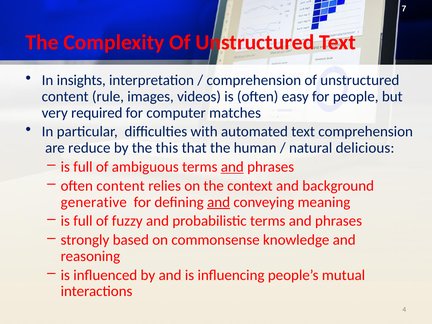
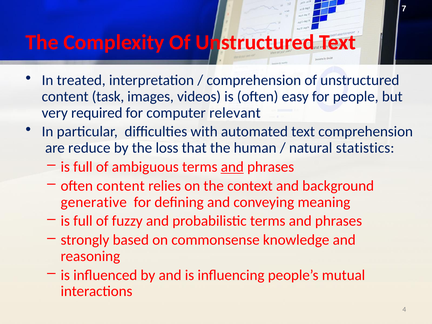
insights: insights -> treated
rule: rule -> task
matches: matches -> relevant
this: this -> loss
delicious: delicious -> statistics
and at (219, 202) underline: present -> none
